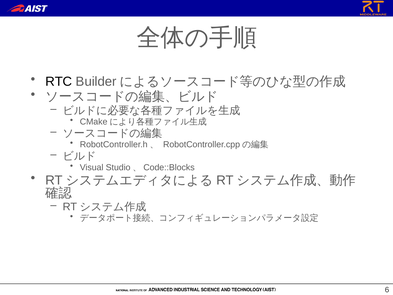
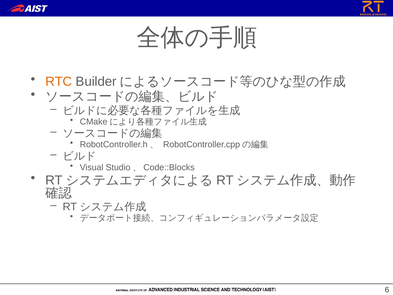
RTC colour: black -> orange
